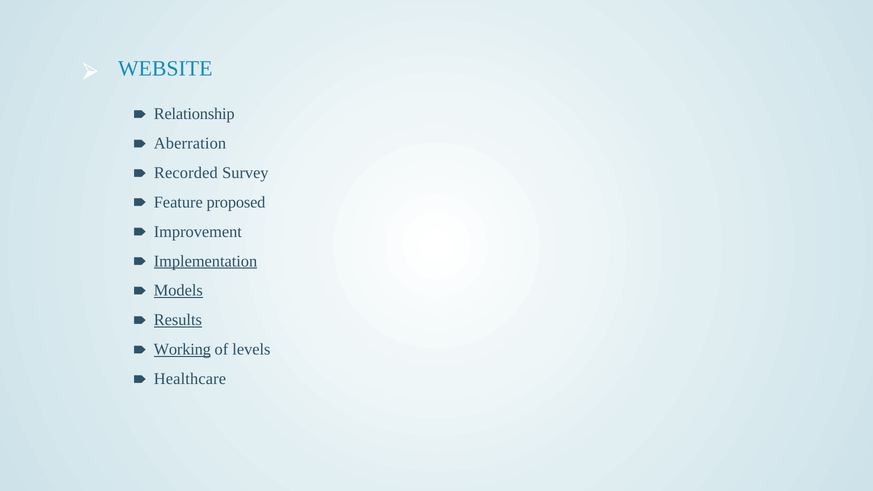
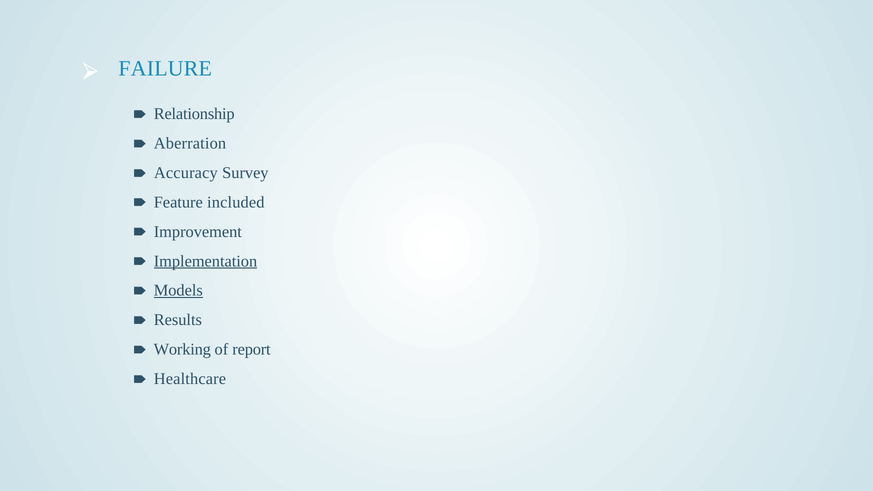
WEBSITE: WEBSITE -> FAILURE
Recorded: Recorded -> Accuracy
proposed: proposed -> included
Results underline: present -> none
Working underline: present -> none
levels: levels -> report
